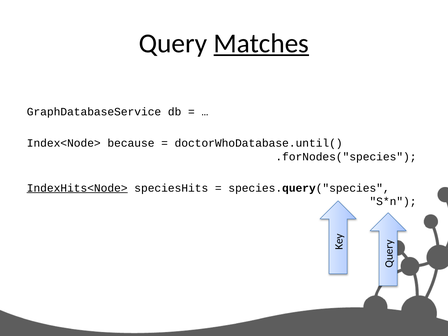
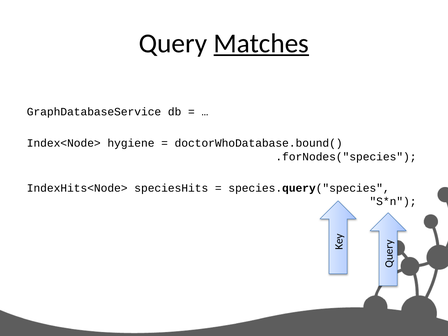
because: because -> hygiene
doctorWhoDatabase.until(: doctorWhoDatabase.until( -> doctorWhoDatabase.bound(
IndexHits<Node> underline: present -> none
